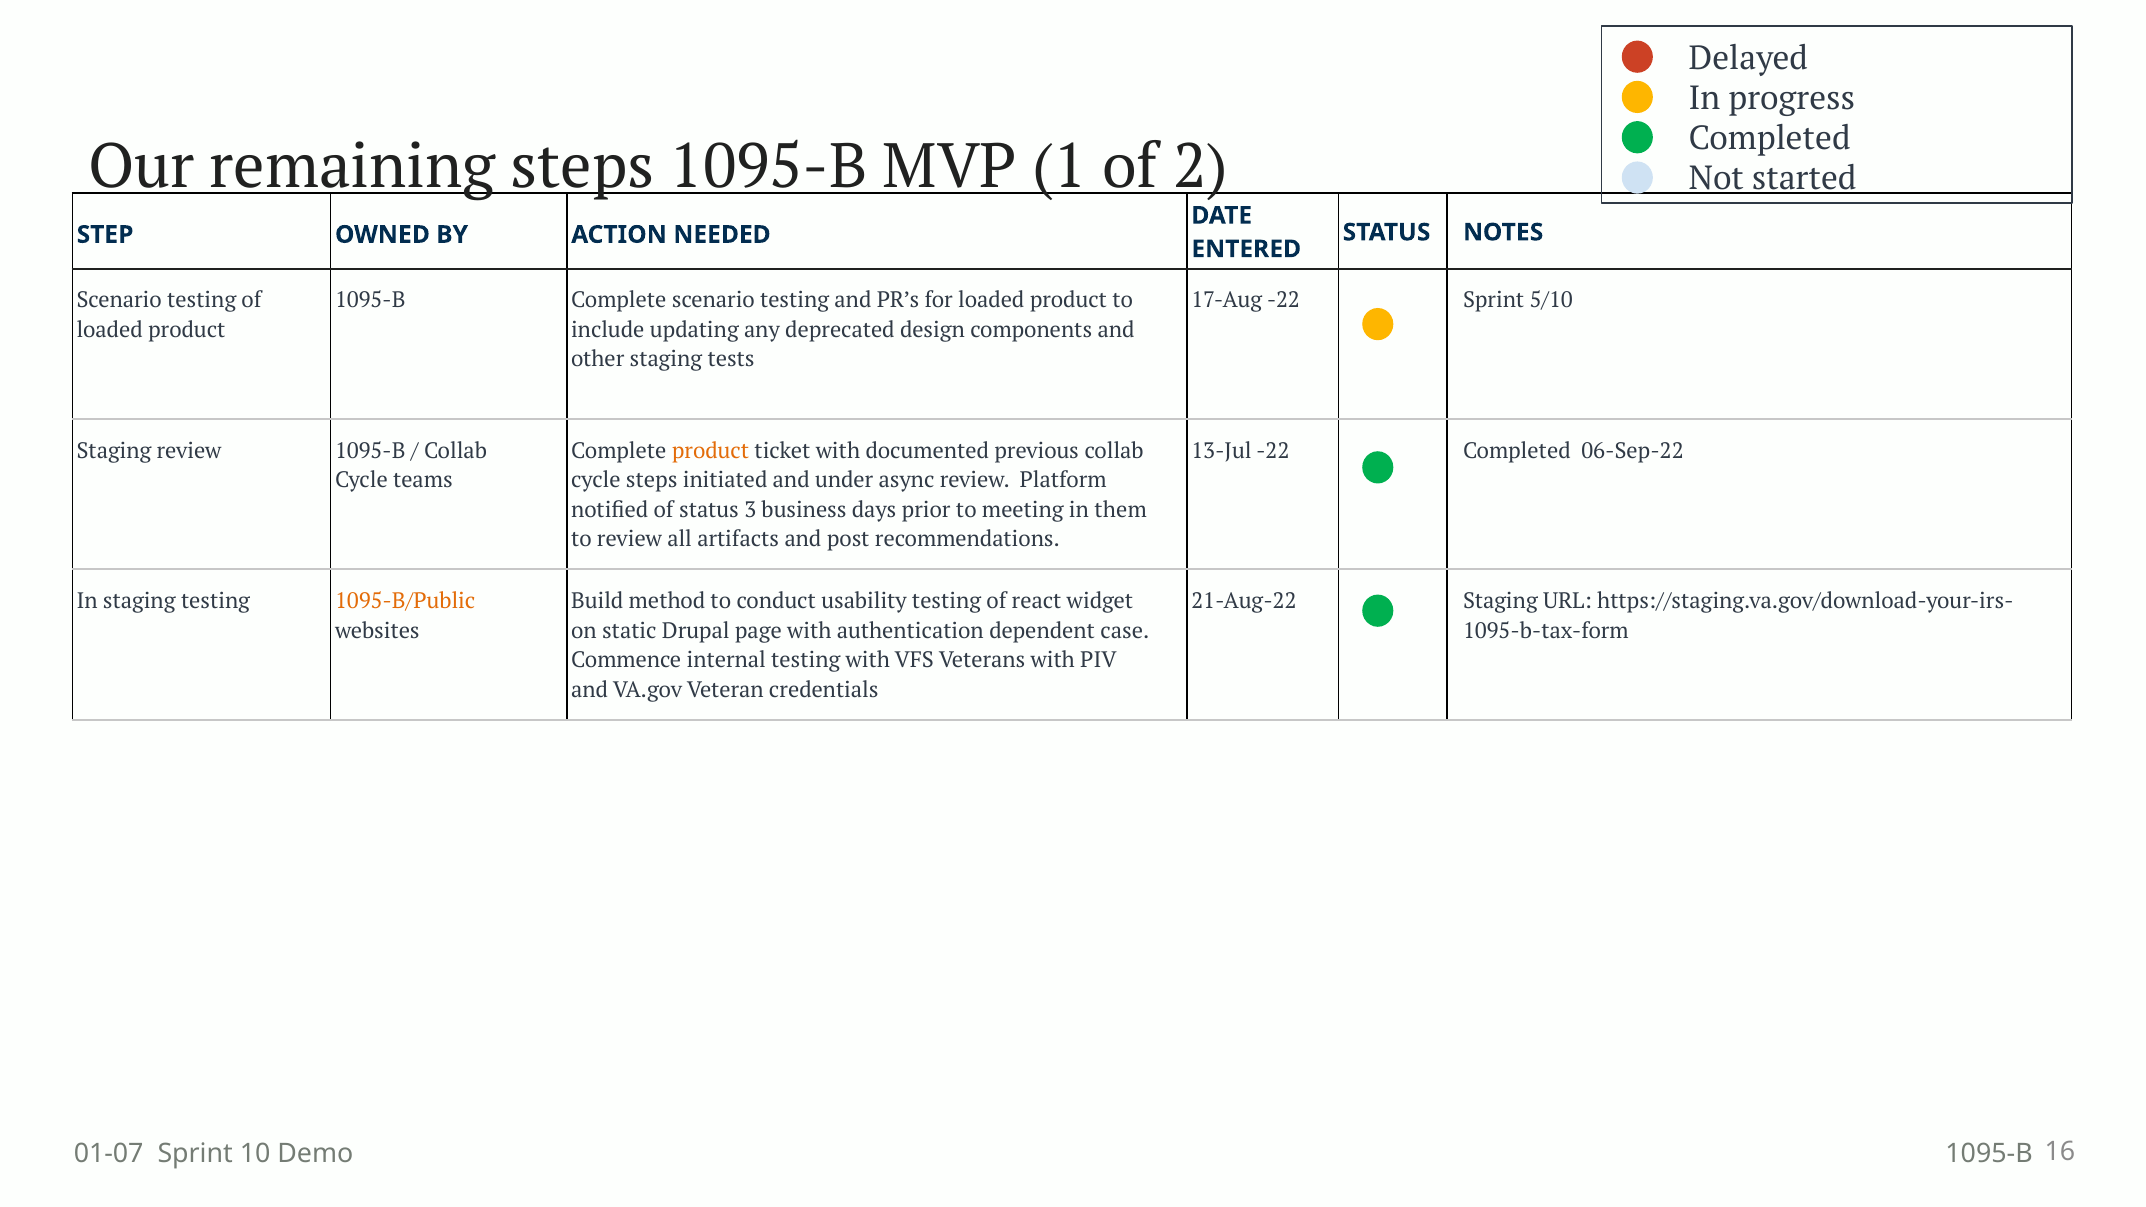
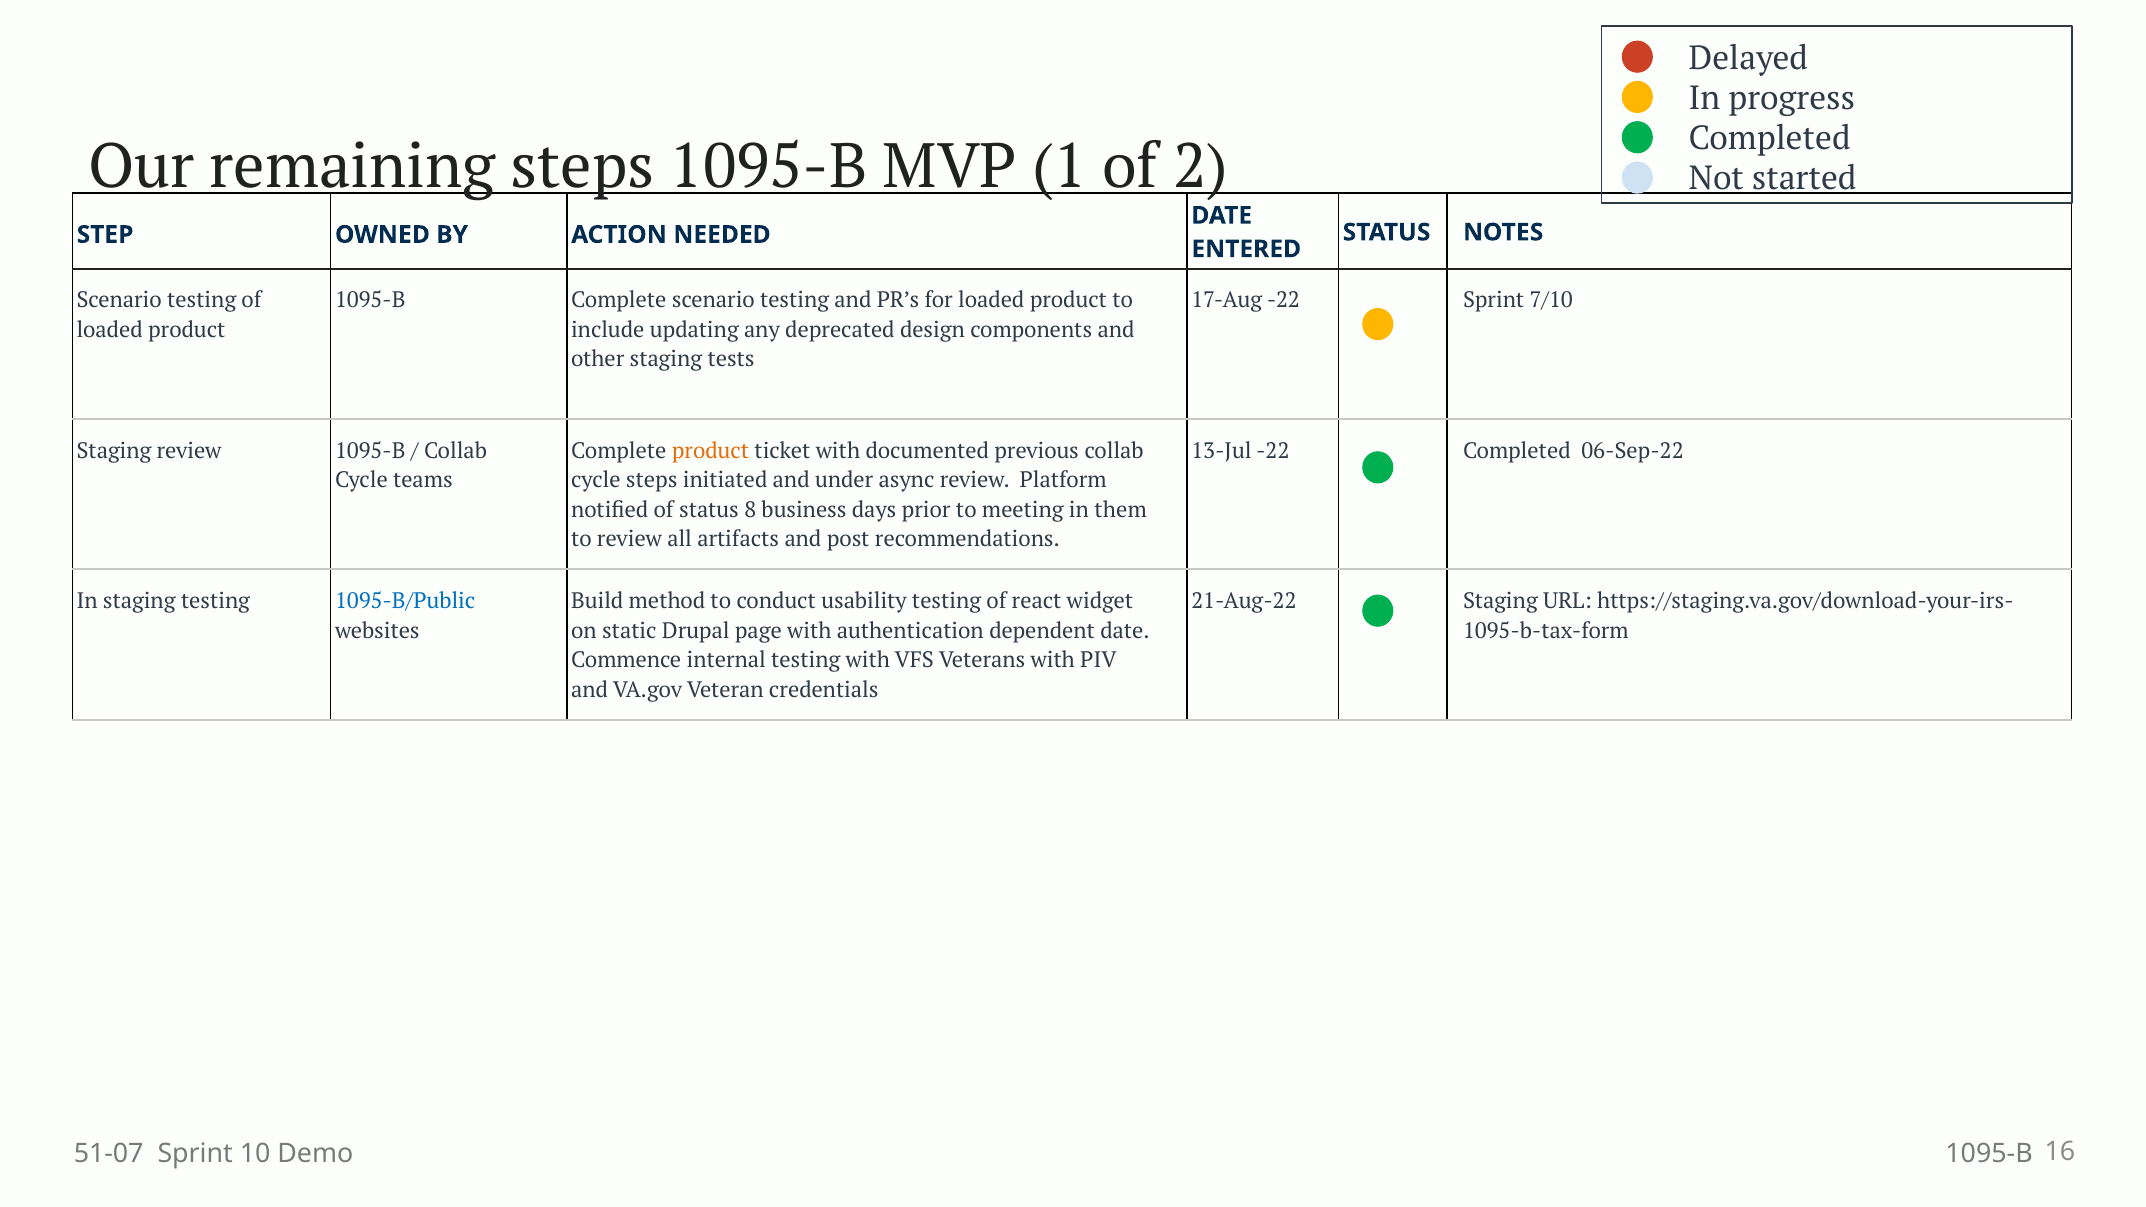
5/10: 5/10 -> 7/10
3: 3 -> 8
1095-B/Public colour: orange -> blue
dependent case: case -> date
01-07: 01-07 -> 51-07
